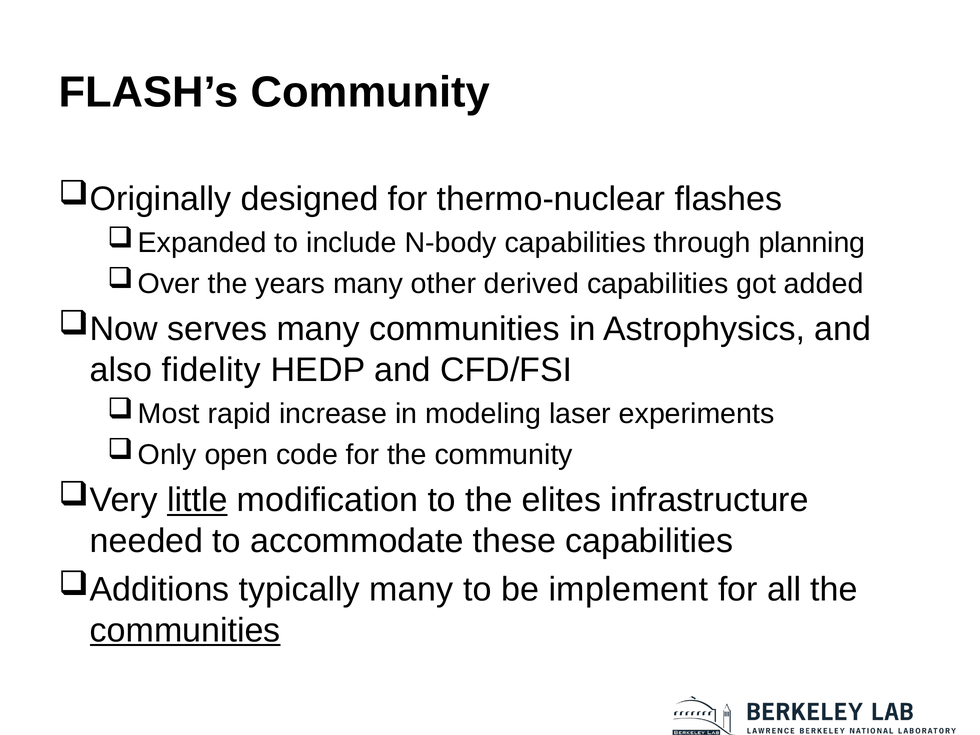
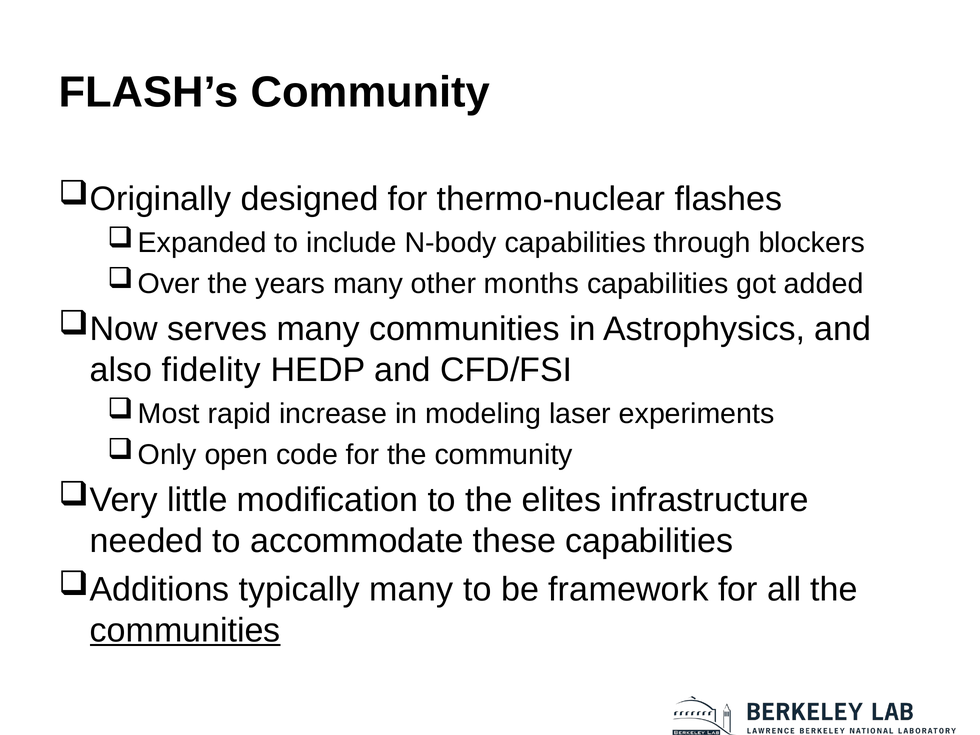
planning: planning -> blockers
derived: derived -> months
little underline: present -> none
implement: implement -> framework
